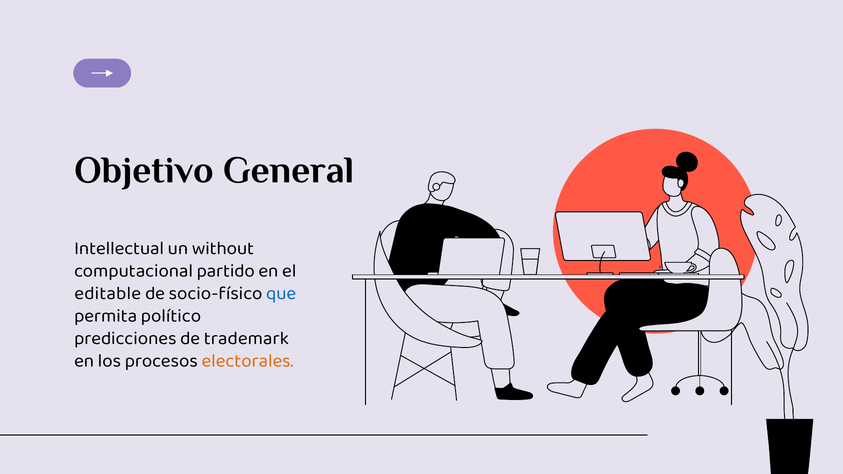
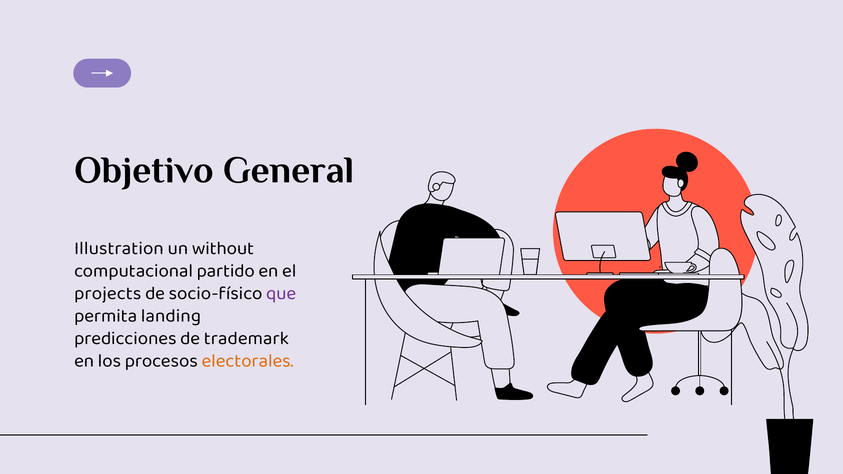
Intellectual: Intellectual -> Illustration
editable: editable -> projects
que colour: blue -> purple
político: político -> landing
